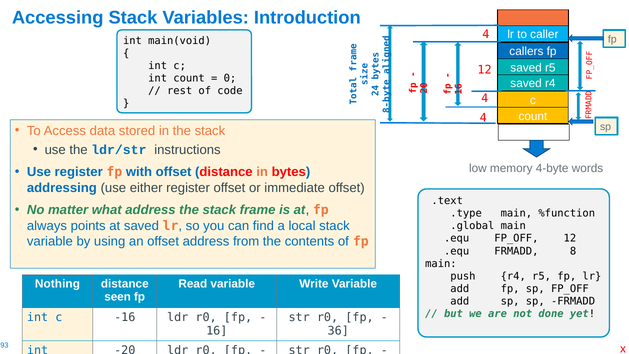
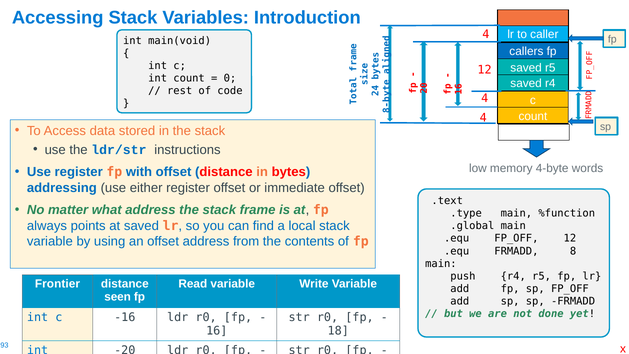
Nothing: Nothing -> Frontier
36: 36 -> 18
